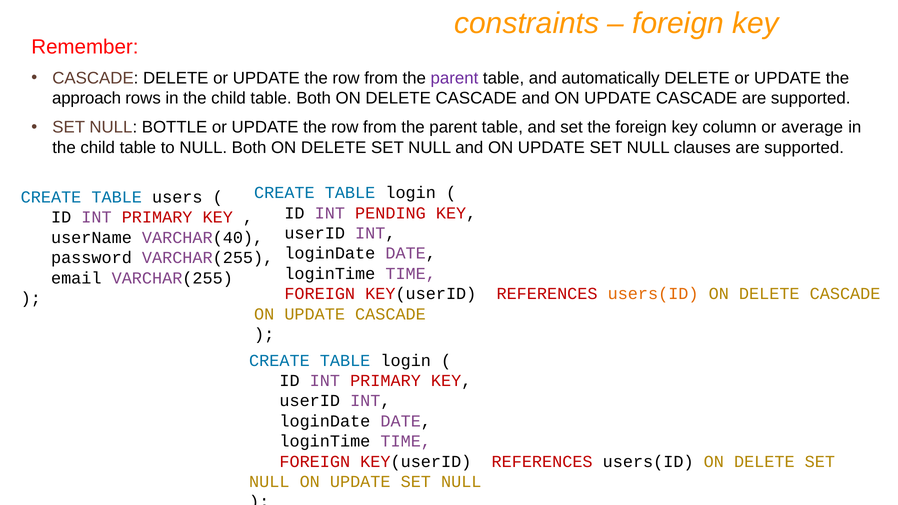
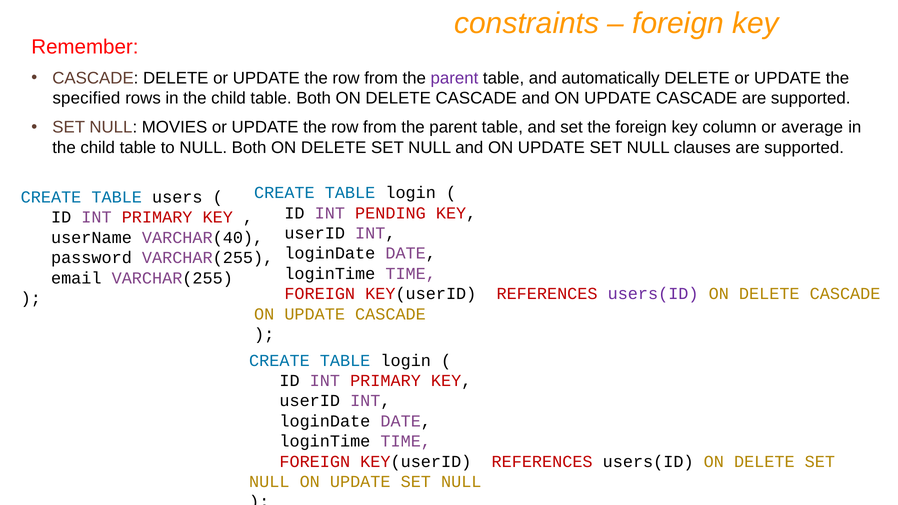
approach: approach -> specified
BOTTLE: BOTTLE -> MOVIES
users(ID at (653, 294) colour: orange -> purple
